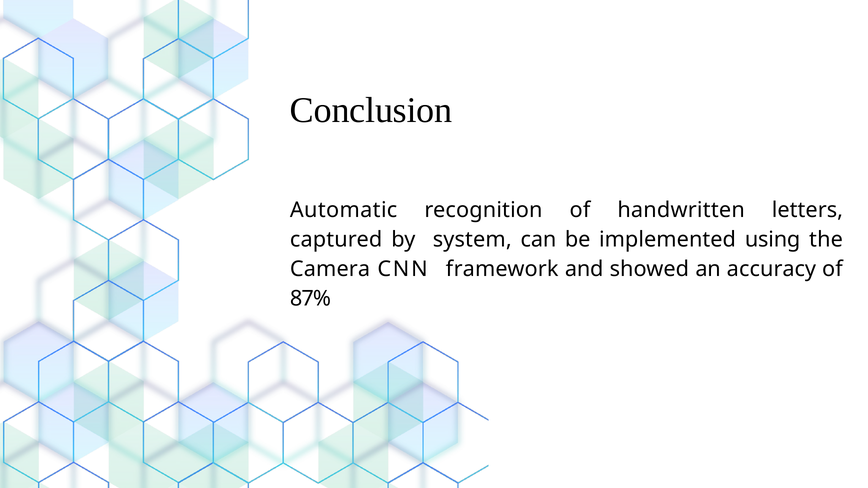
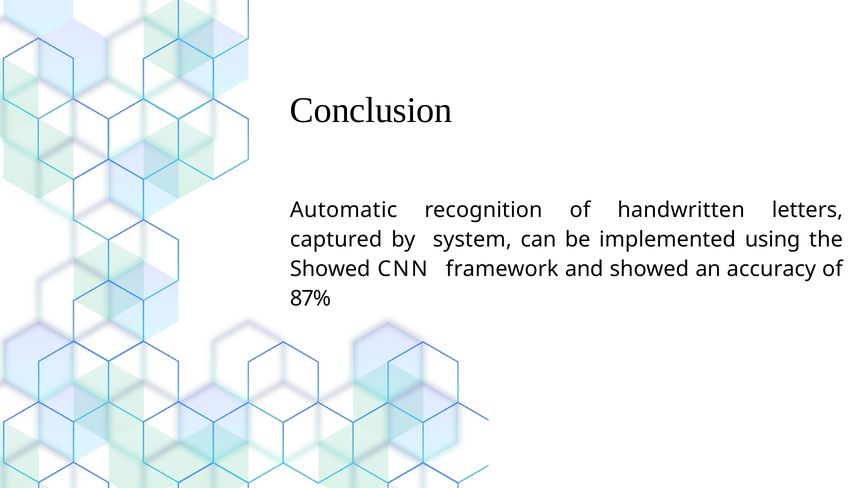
Camera at (330, 269): Camera -> Showed
